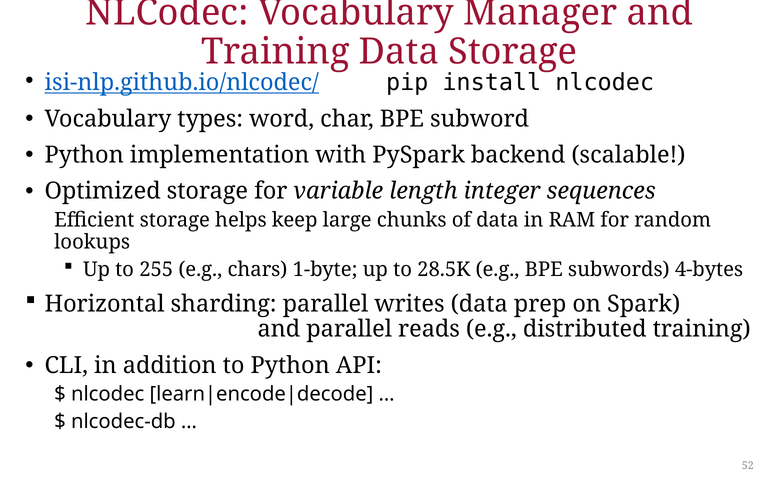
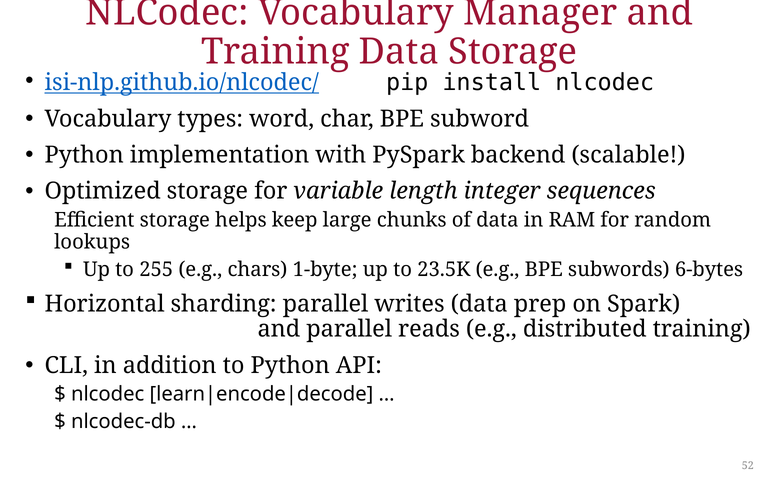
28.5K: 28.5K -> 23.5K
4-bytes: 4-bytes -> 6-bytes
